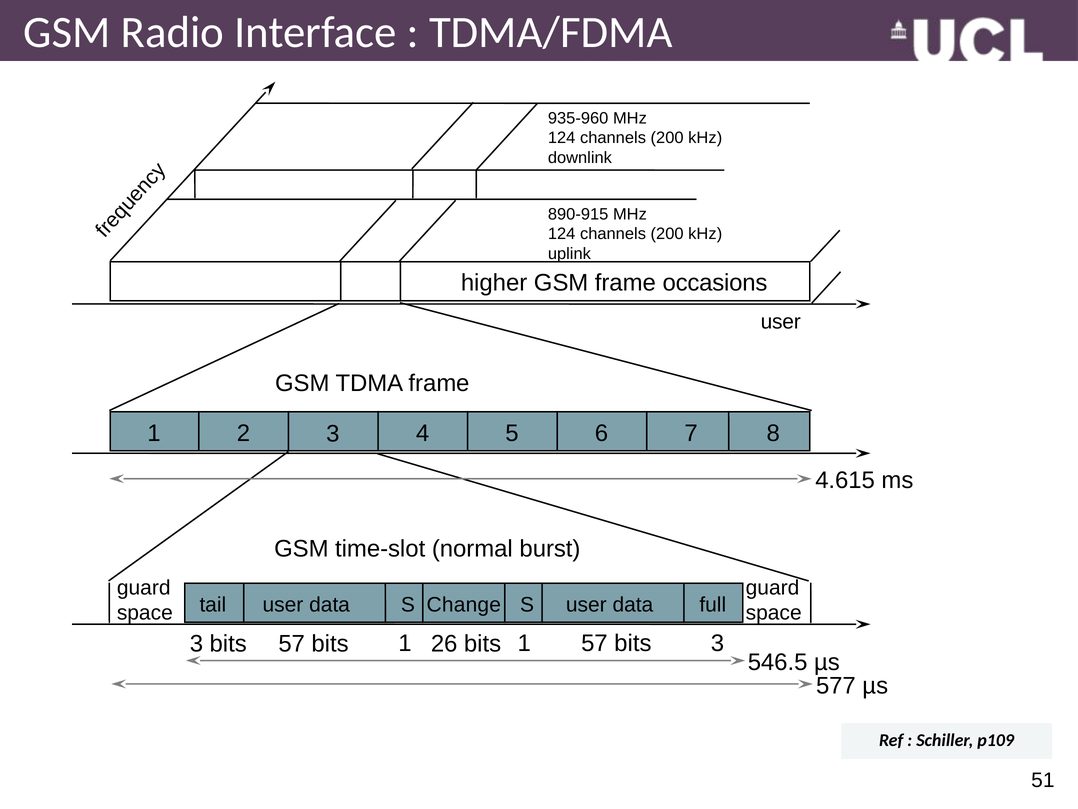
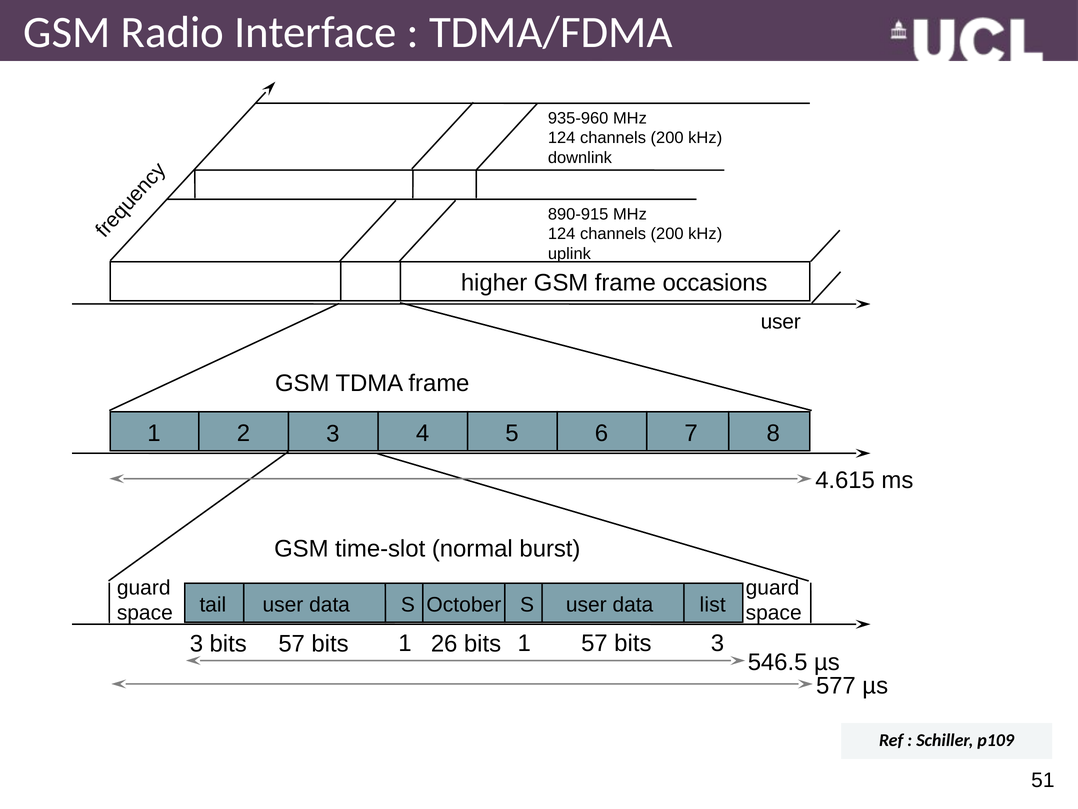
Change: Change -> October
full: full -> list
